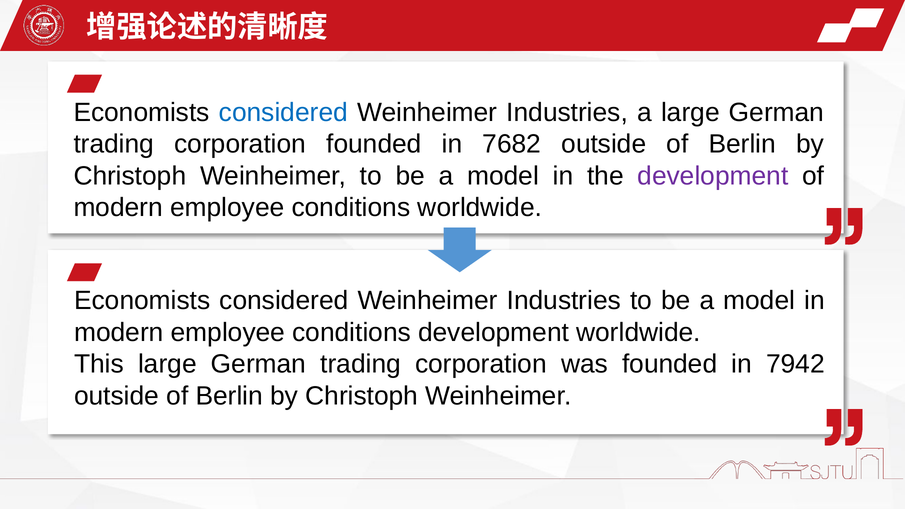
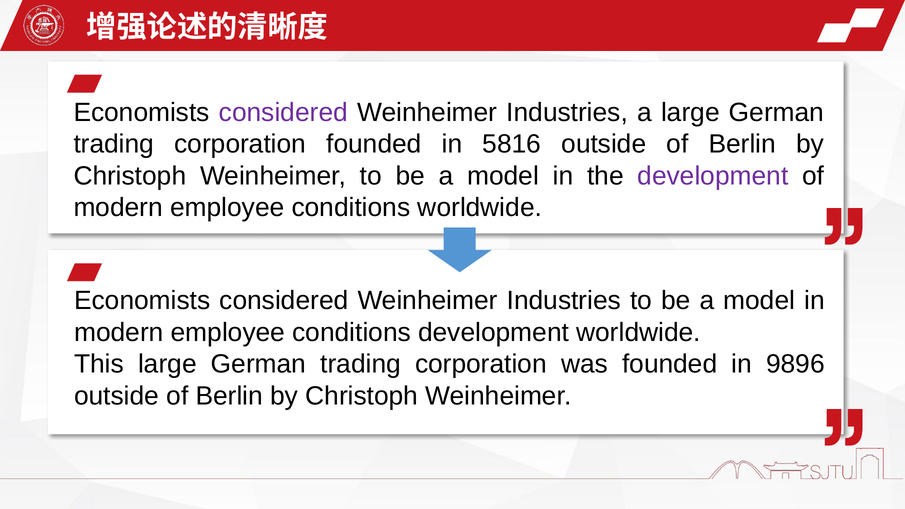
considered at (283, 113) colour: blue -> purple
7682: 7682 -> 5816
7942: 7942 -> 9896
